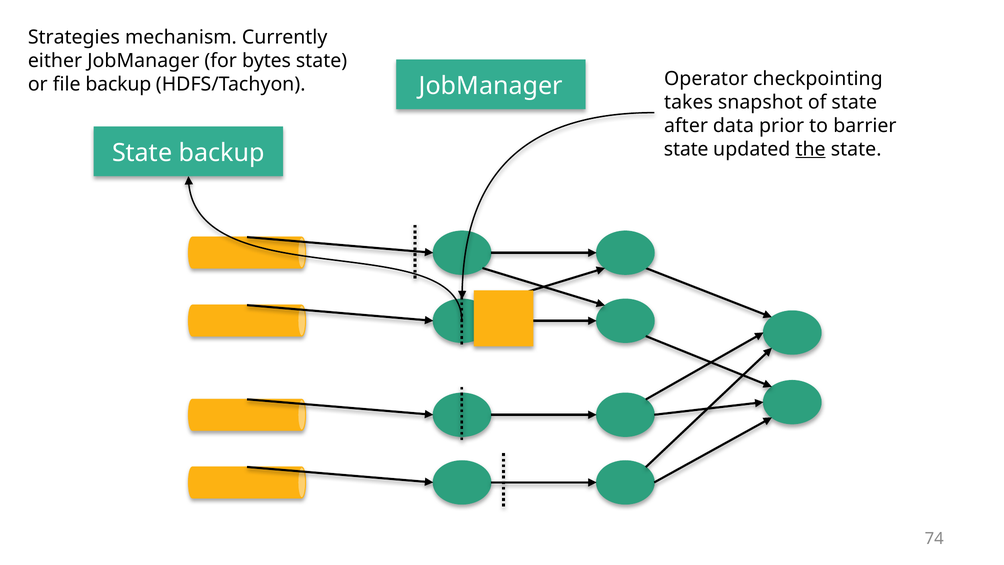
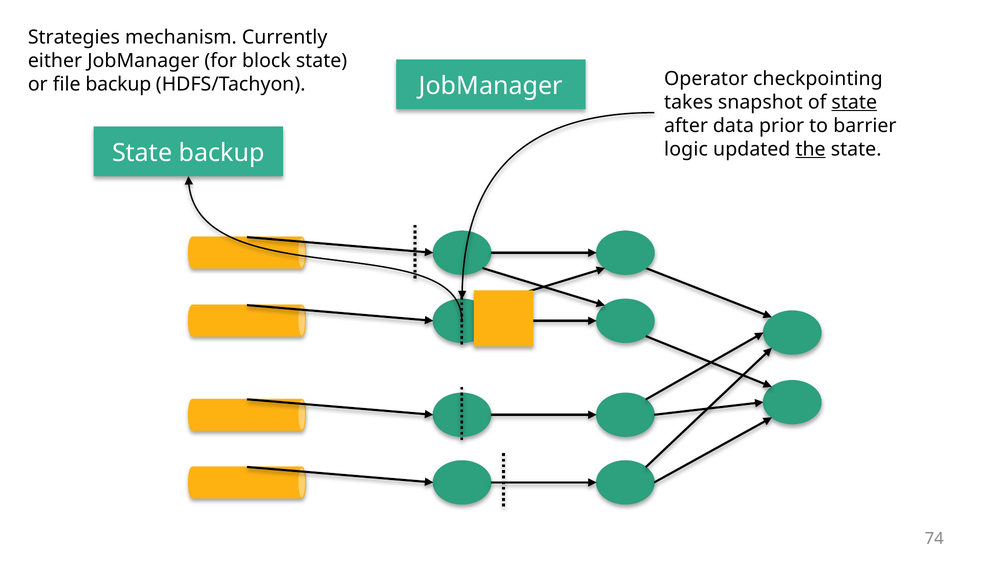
bytes: bytes -> block
state at (854, 102) underline: none -> present
state at (686, 149): state -> logic
